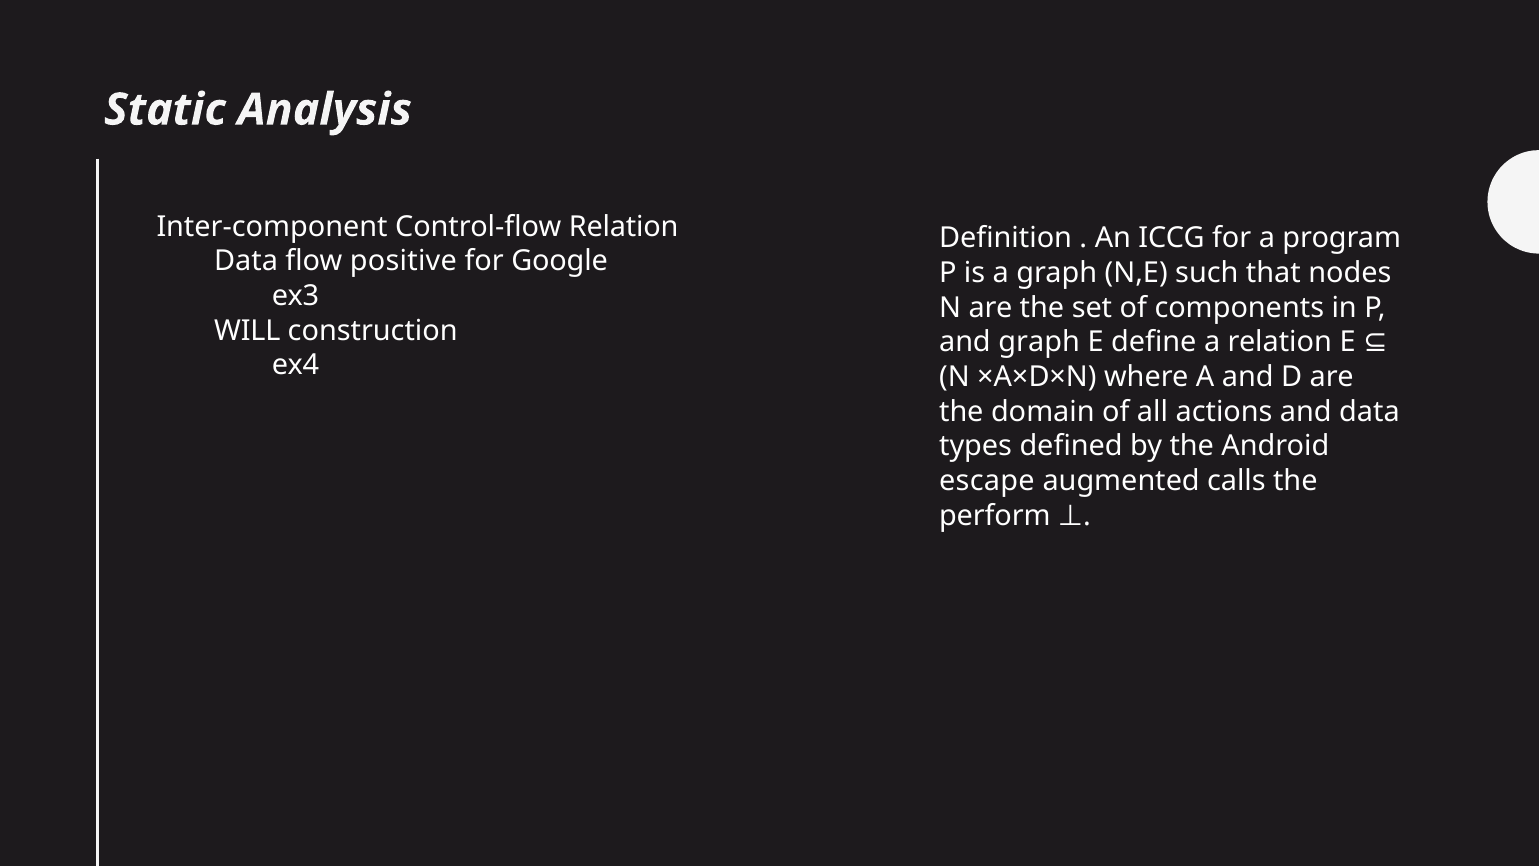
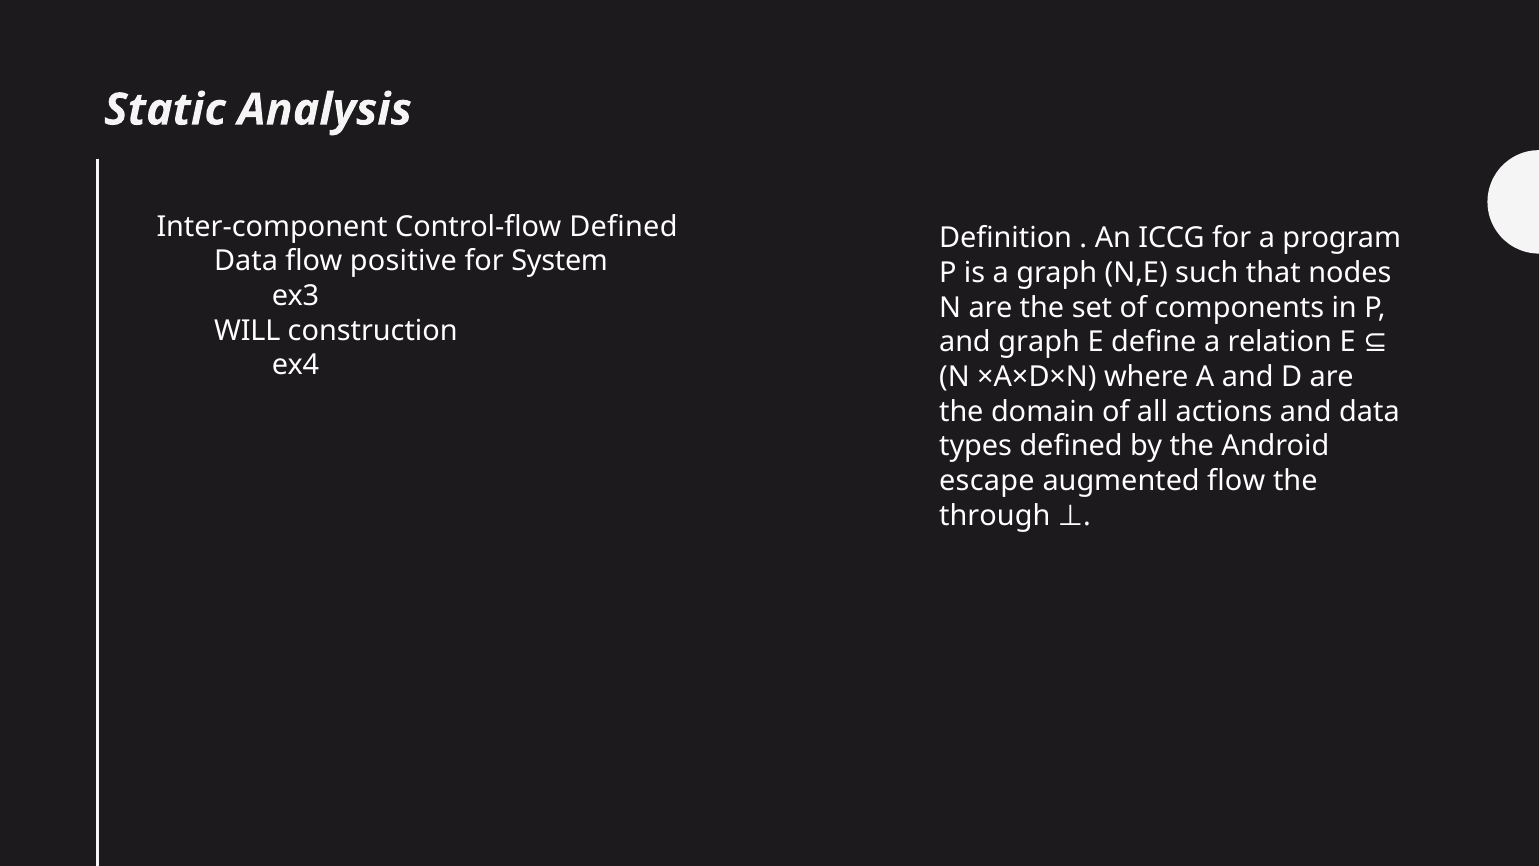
Control-flow Relation: Relation -> Defined
Google: Google -> System
augmented calls: calls -> flow
perform: perform -> through
